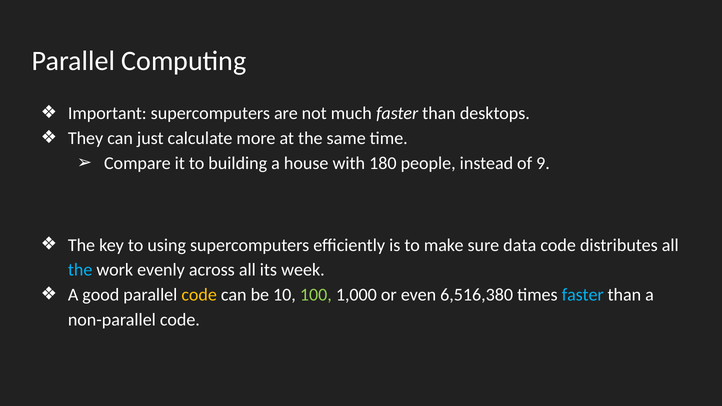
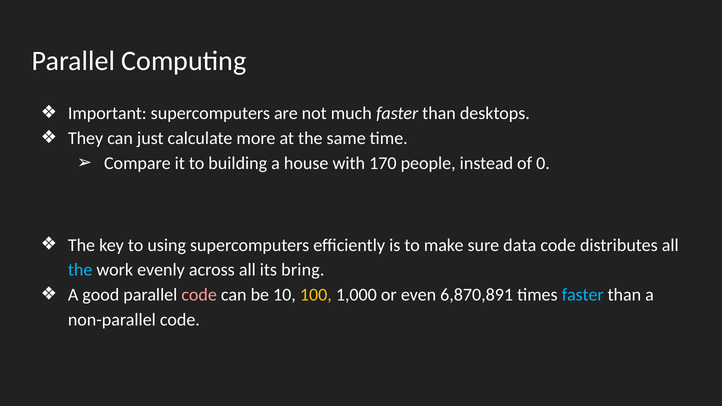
180: 180 -> 170
9: 9 -> 0
week: week -> bring
code at (199, 295) colour: yellow -> pink
100 colour: light green -> yellow
6,516,380: 6,516,380 -> 6,870,891
